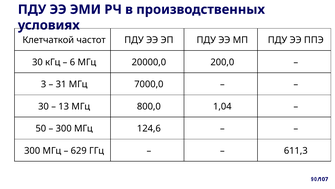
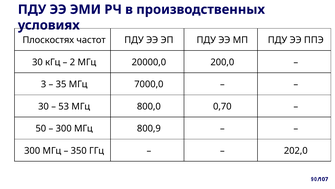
Клетчаткой: Клетчаткой -> Плоскостях
6: 6 -> 2
31: 31 -> 35
13: 13 -> 53
1,04: 1,04 -> 0,70
124,6: 124,6 -> 800,9
629: 629 -> 350
611,3: 611,3 -> 202,0
